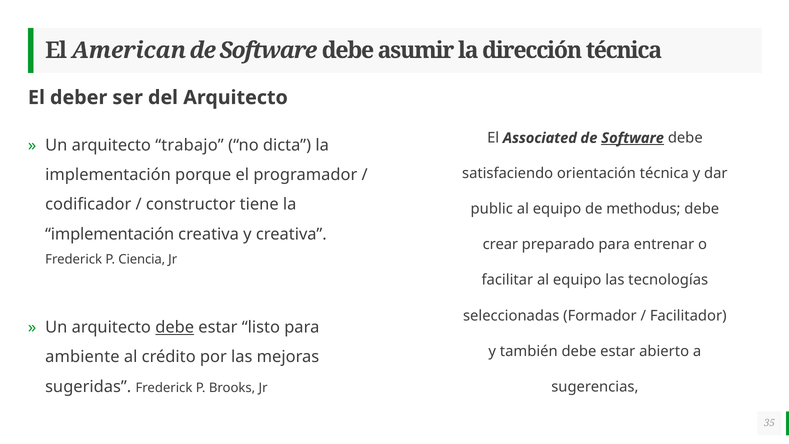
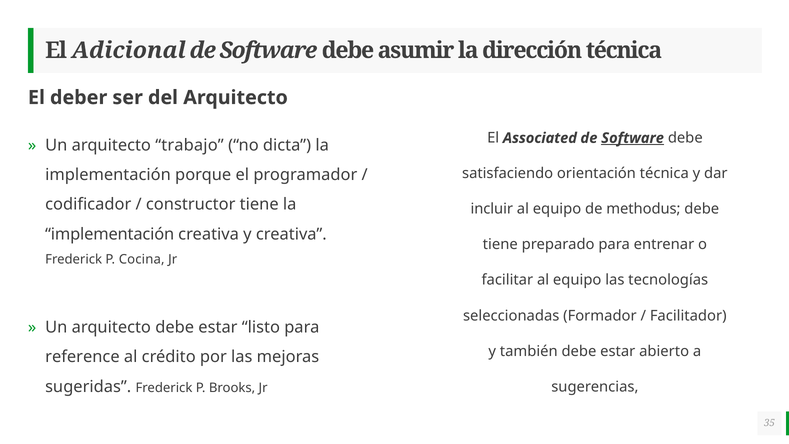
American: American -> Adicional
public: public -> incluir
crear at (500, 244): crear -> tiene
Ciencia: Ciencia -> Cocina
debe at (175, 327) underline: present -> none
ambiente: ambiente -> reference
